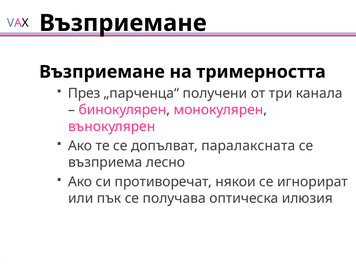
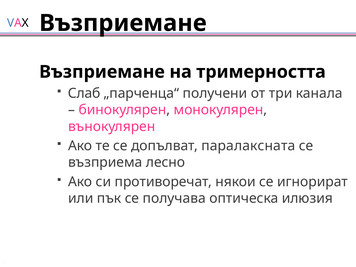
През: През -> Слаб
